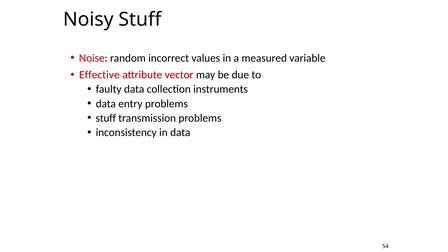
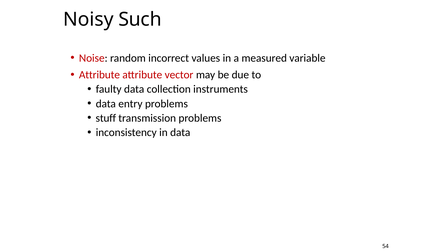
Noisy Stuff: Stuff -> Such
Effective at (99, 75): Effective -> Attribute
